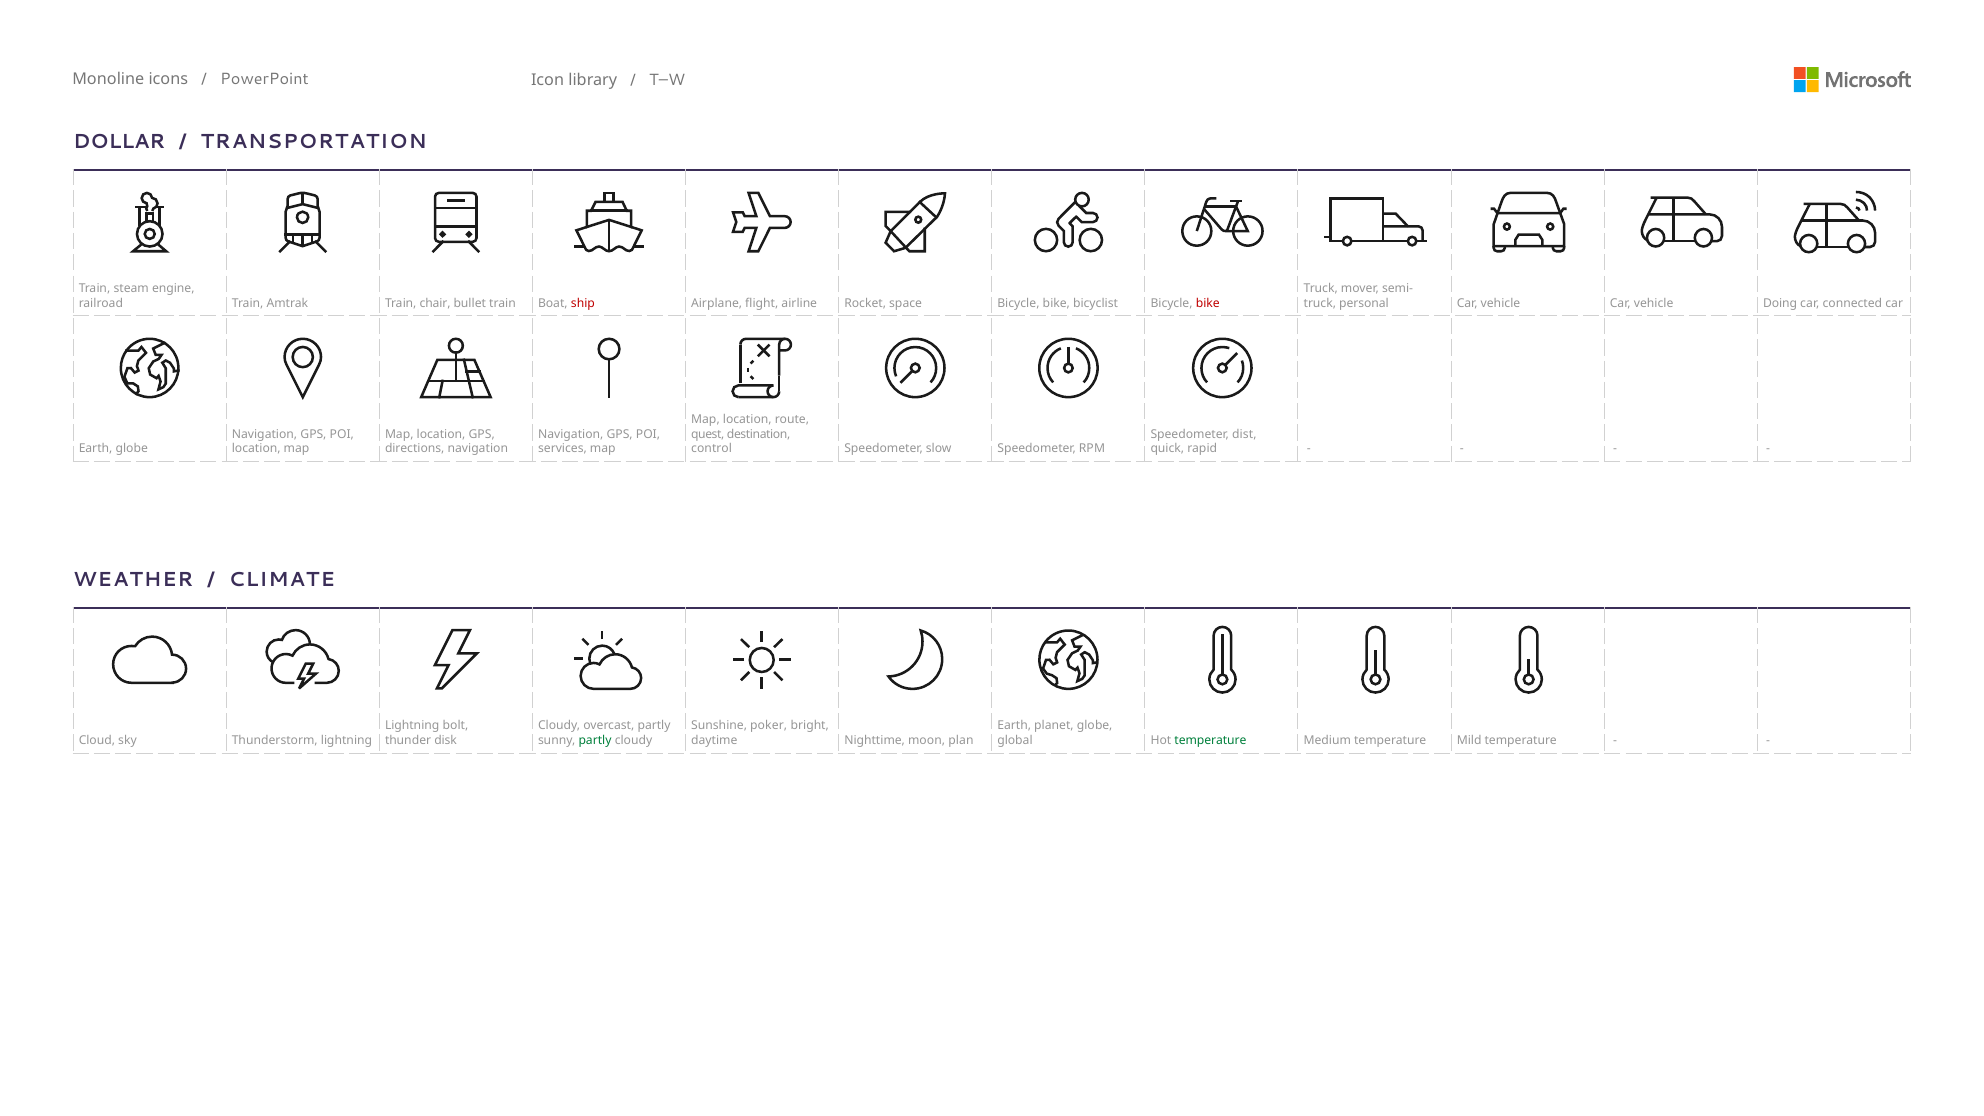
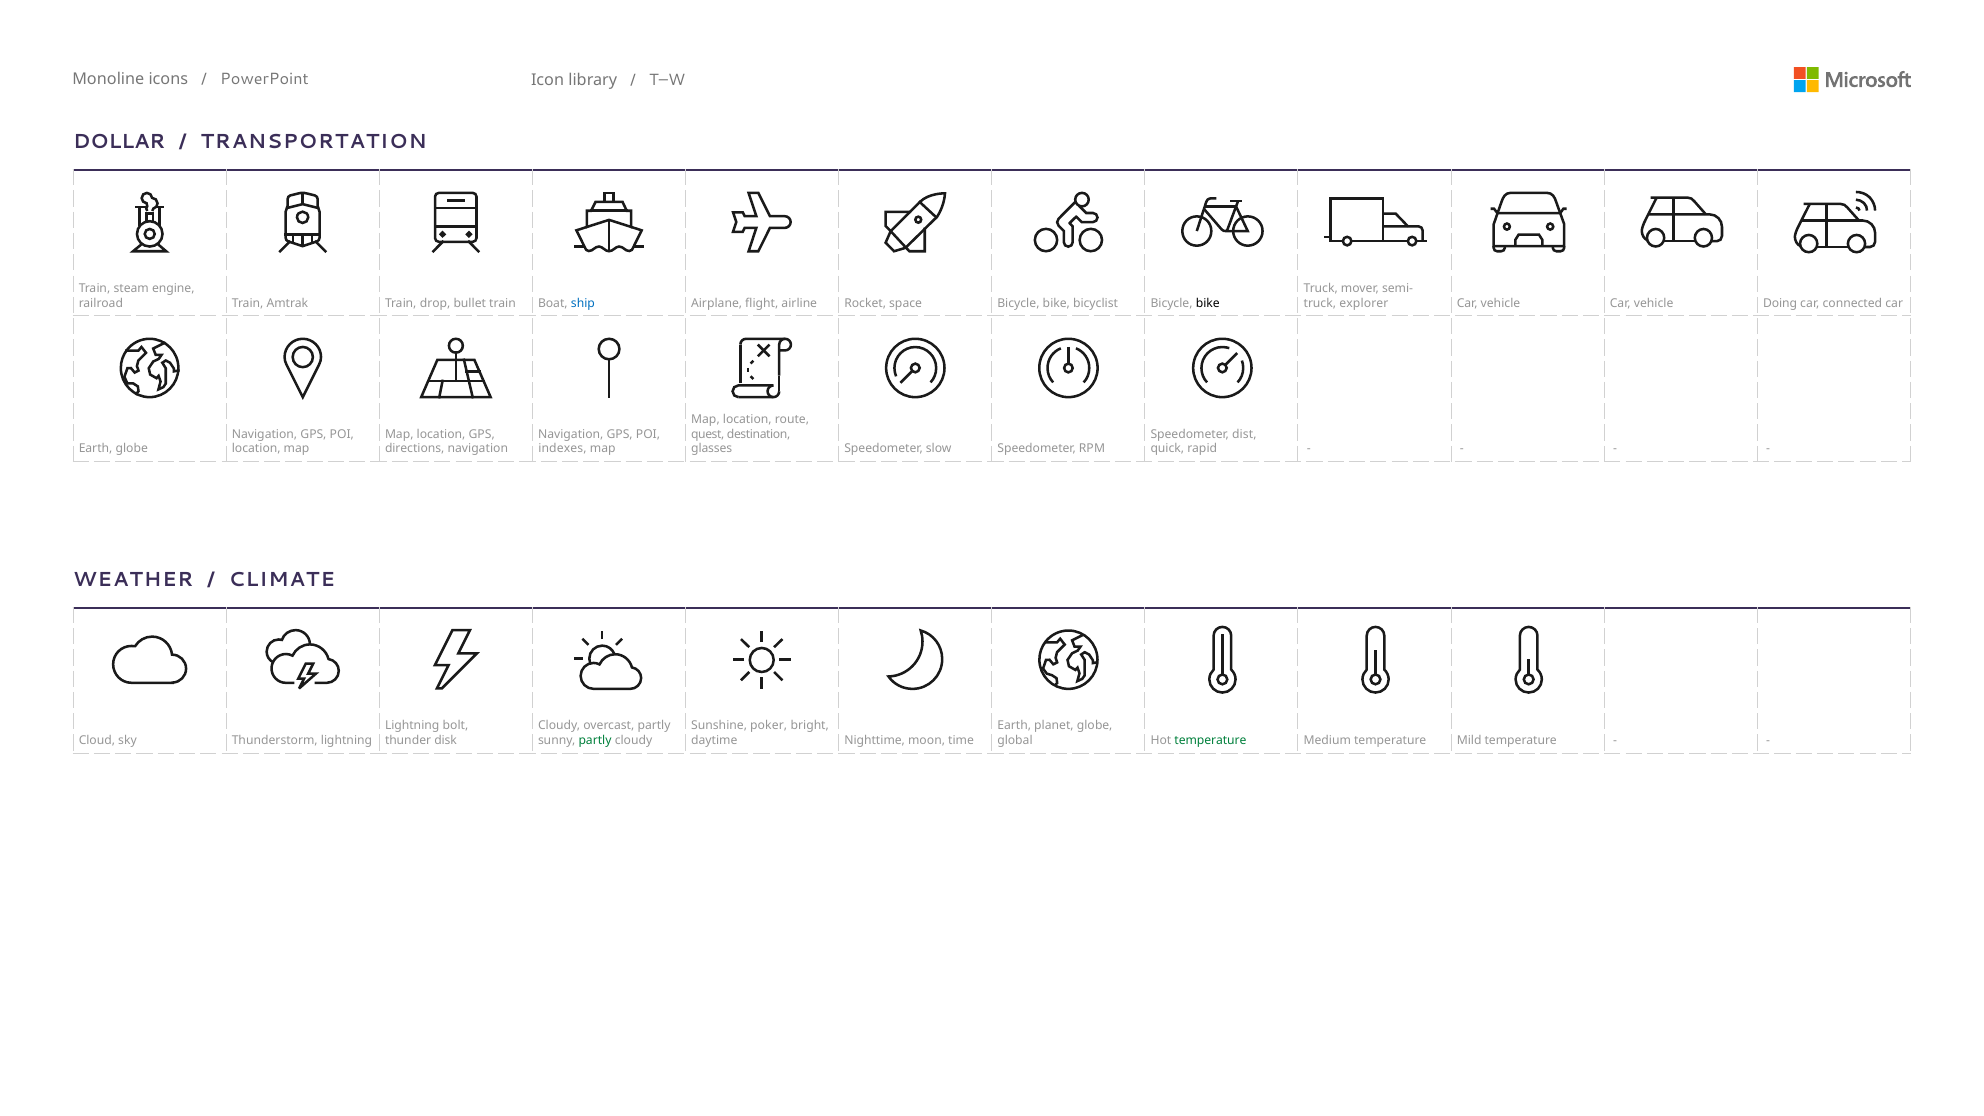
chair: chair -> drop
ship colour: red -> blue
bike at (1208, 303) colour: red -> black
personal: personal -> explorer
services: services -> indexes
control: control -> glasses
plan: plan -> time
